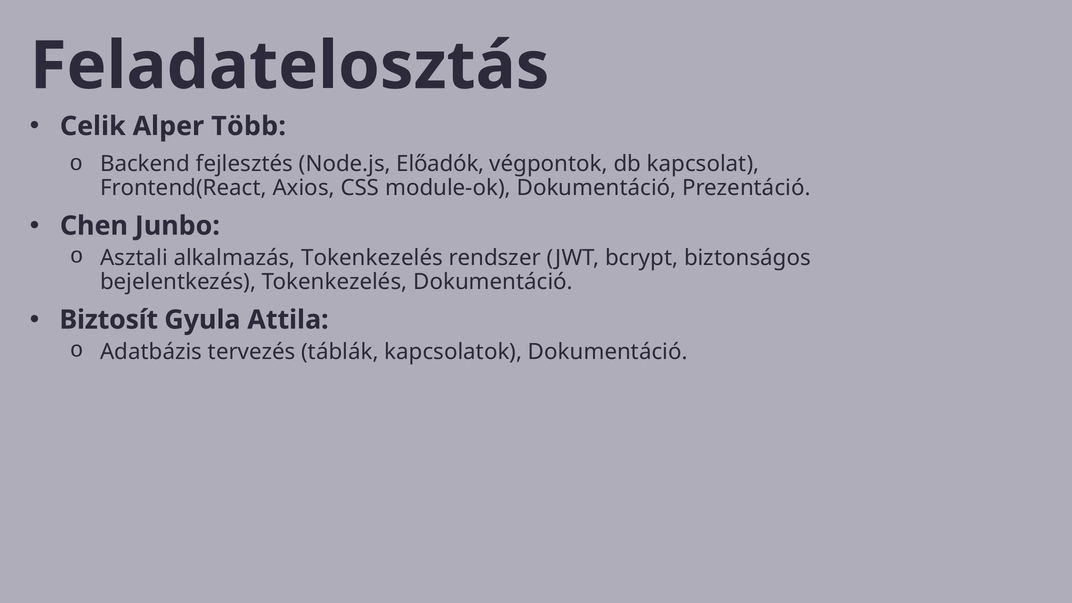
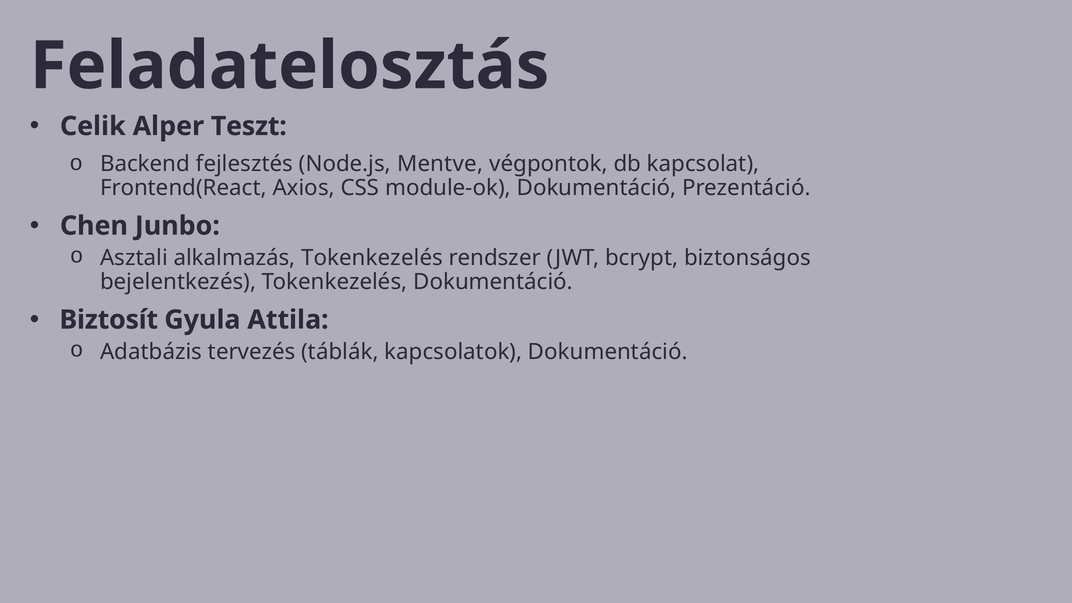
Több: Több -> Teszt
Előadók: Előadók -> Mentve
